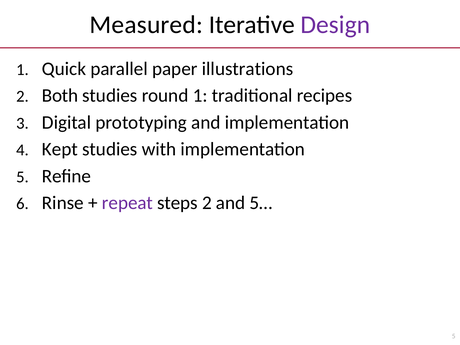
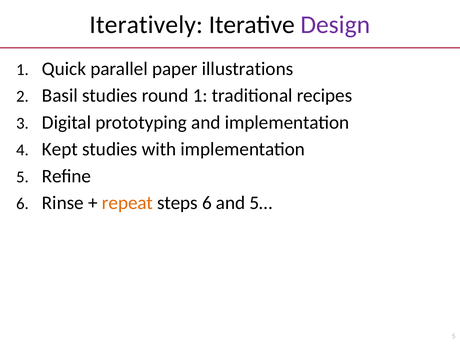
Measured: Measured -> Iteratively
Both: Both -> Basil
repeat colour: purple -> orange
steps 2: 2 -> 6
